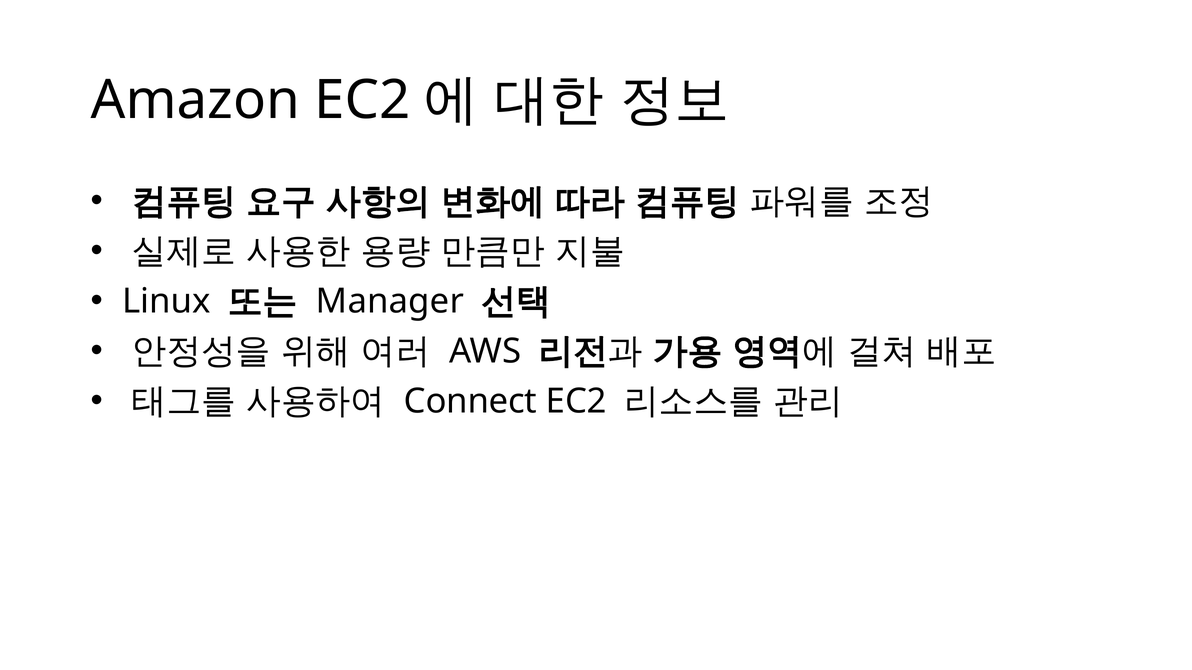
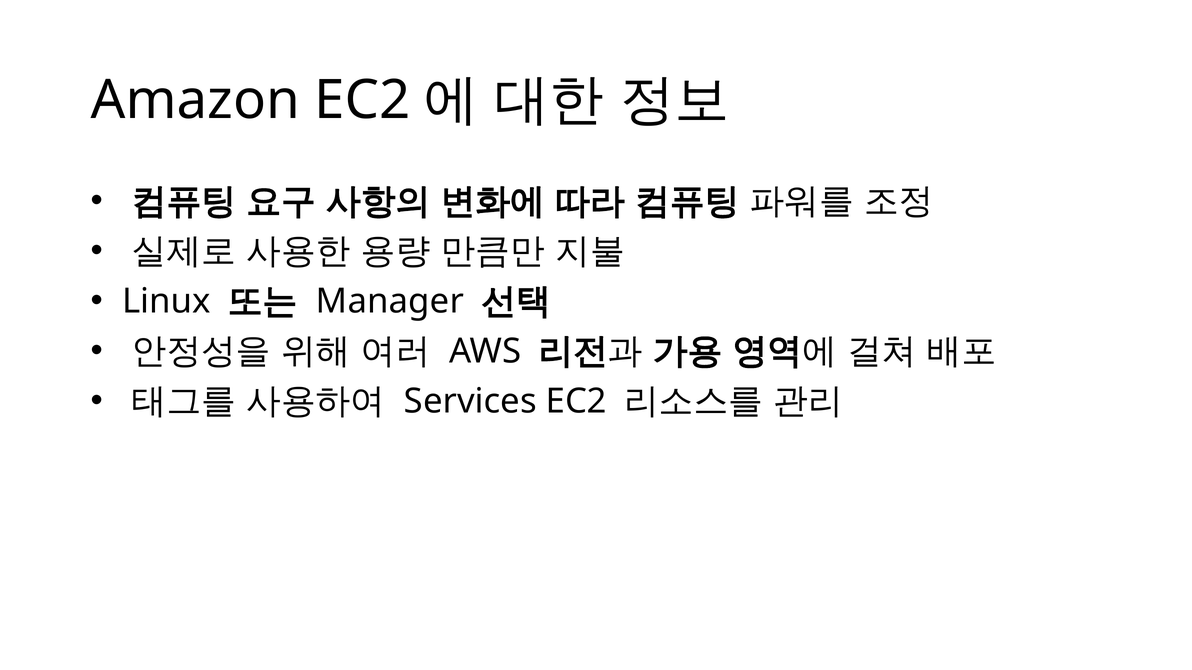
Connect: Connect -> Services
